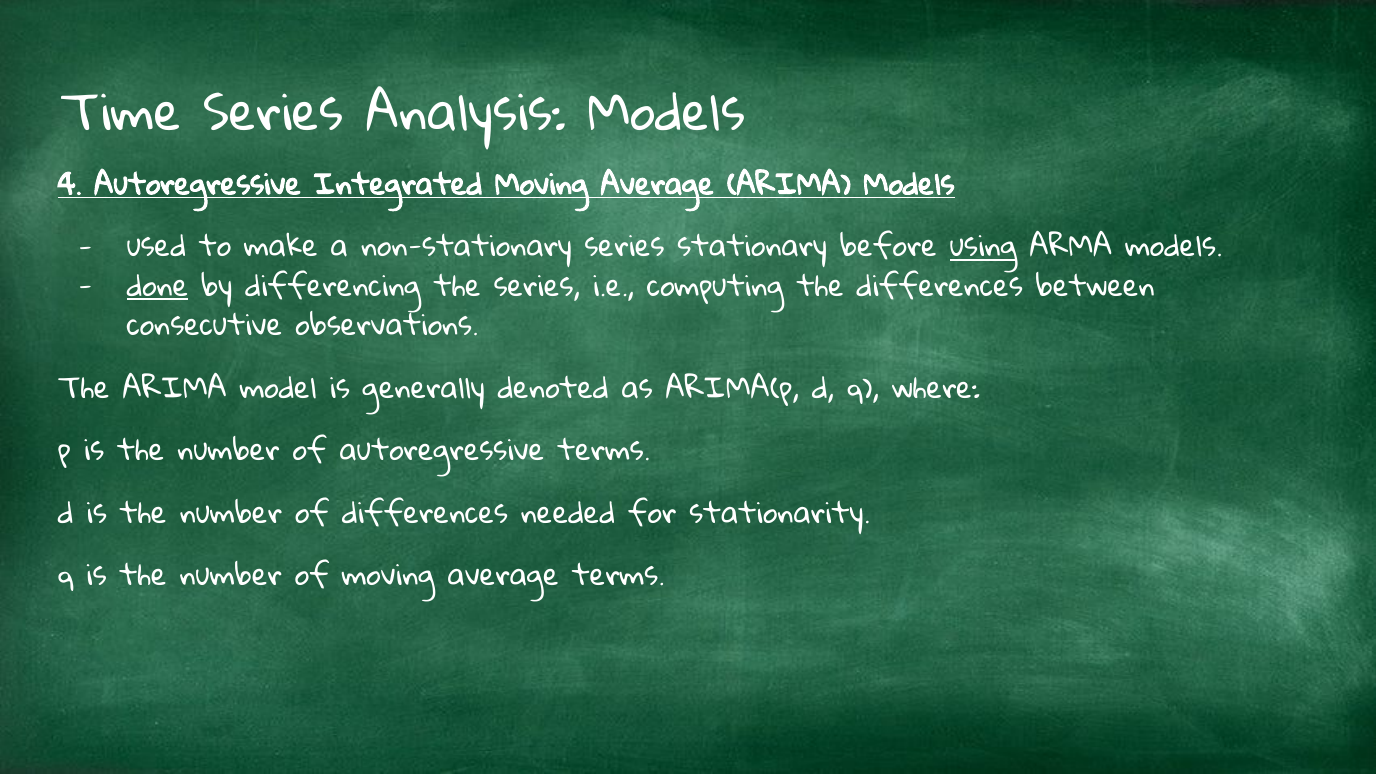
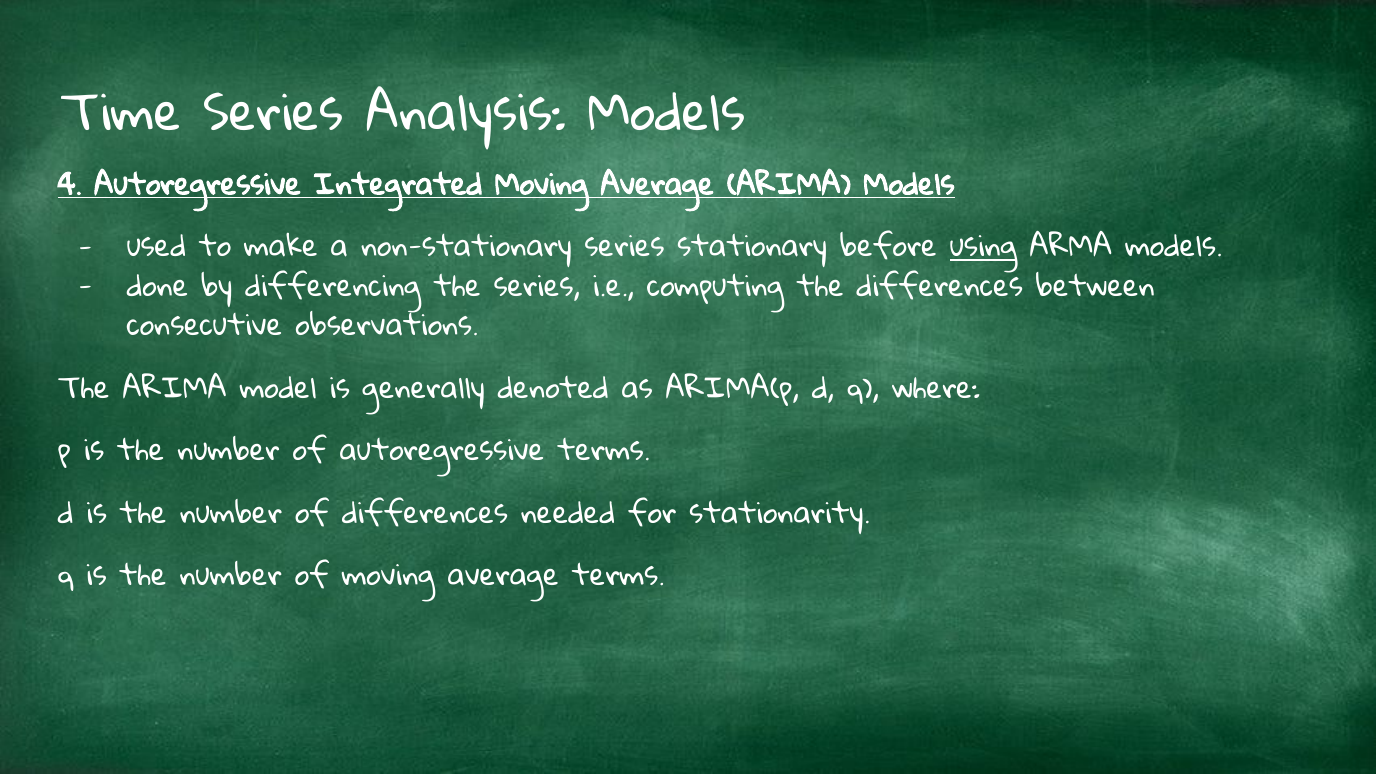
done underline: present -> none
